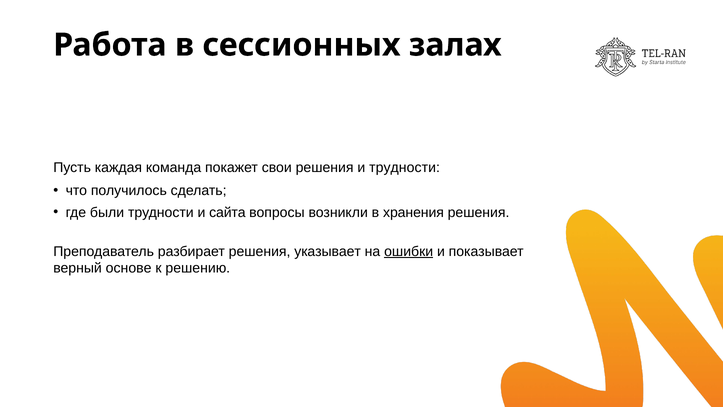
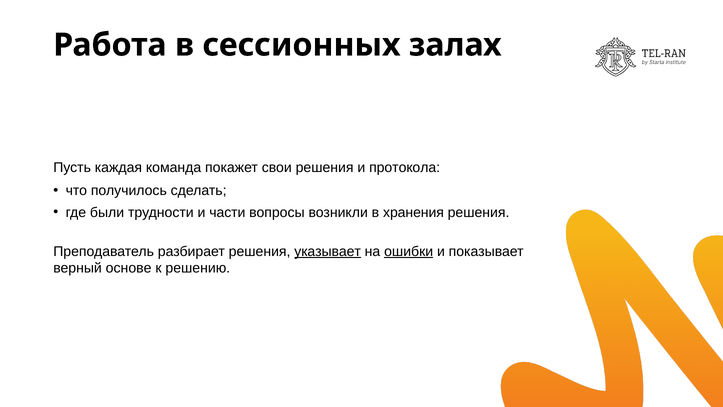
и трудности: трудности -> протокола
сайта: сайта -> части
указывает underline: none -> present
